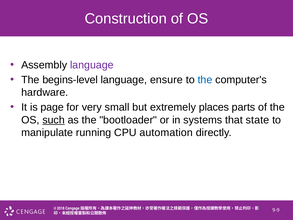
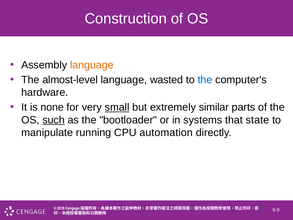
language at (92, 65) colour: purple -> orange
begins-level: begins-level -> almost-level
ensure: ensure -> wasted
page: page -> none
small underline: none -> present
places: places -> similar
